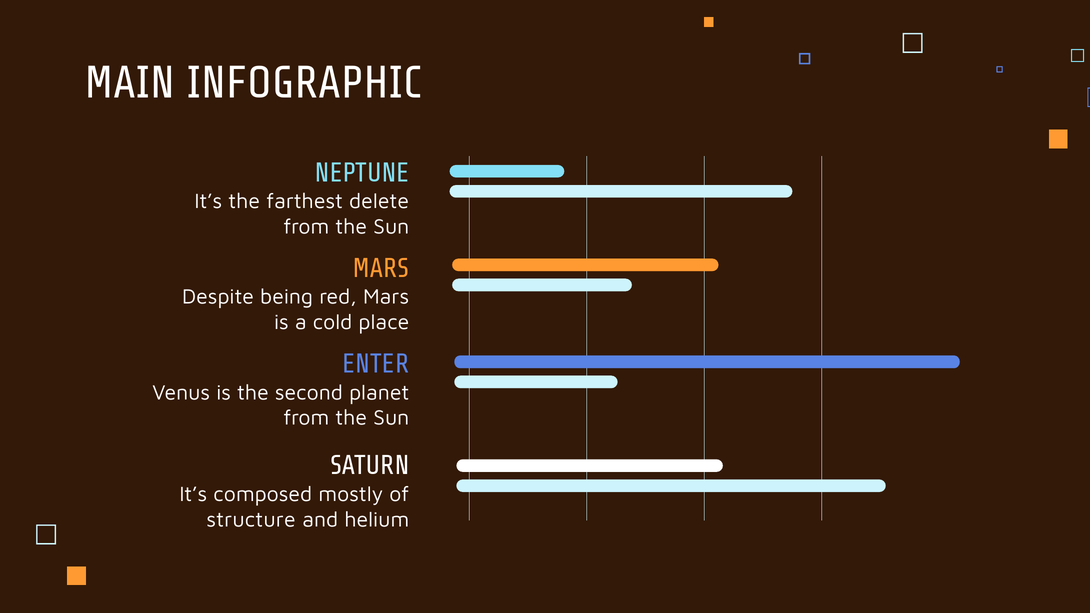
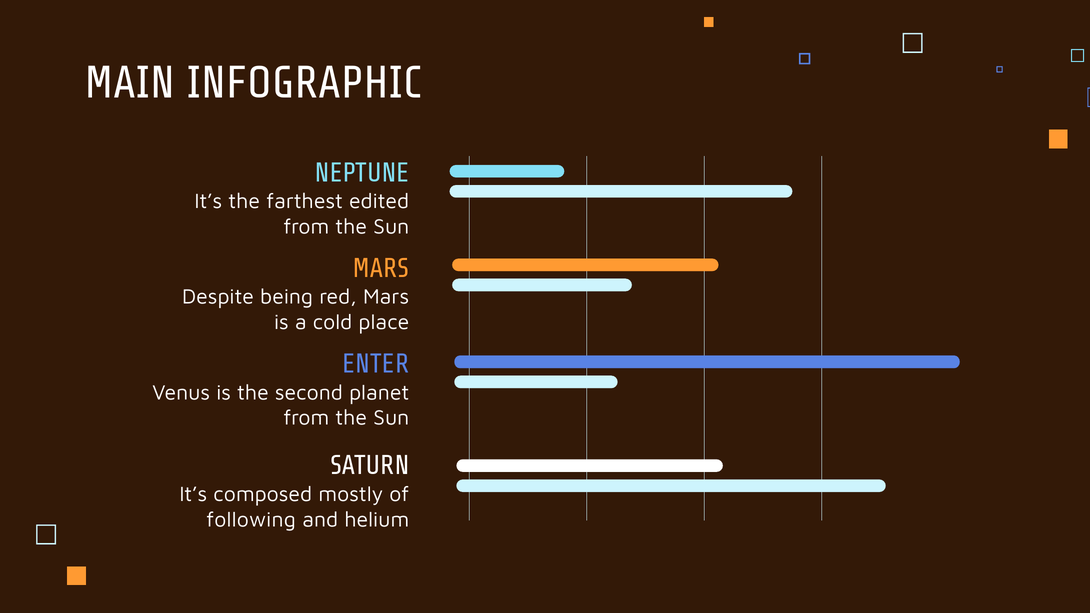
delete: delete -> edited
structure: structure -> following
